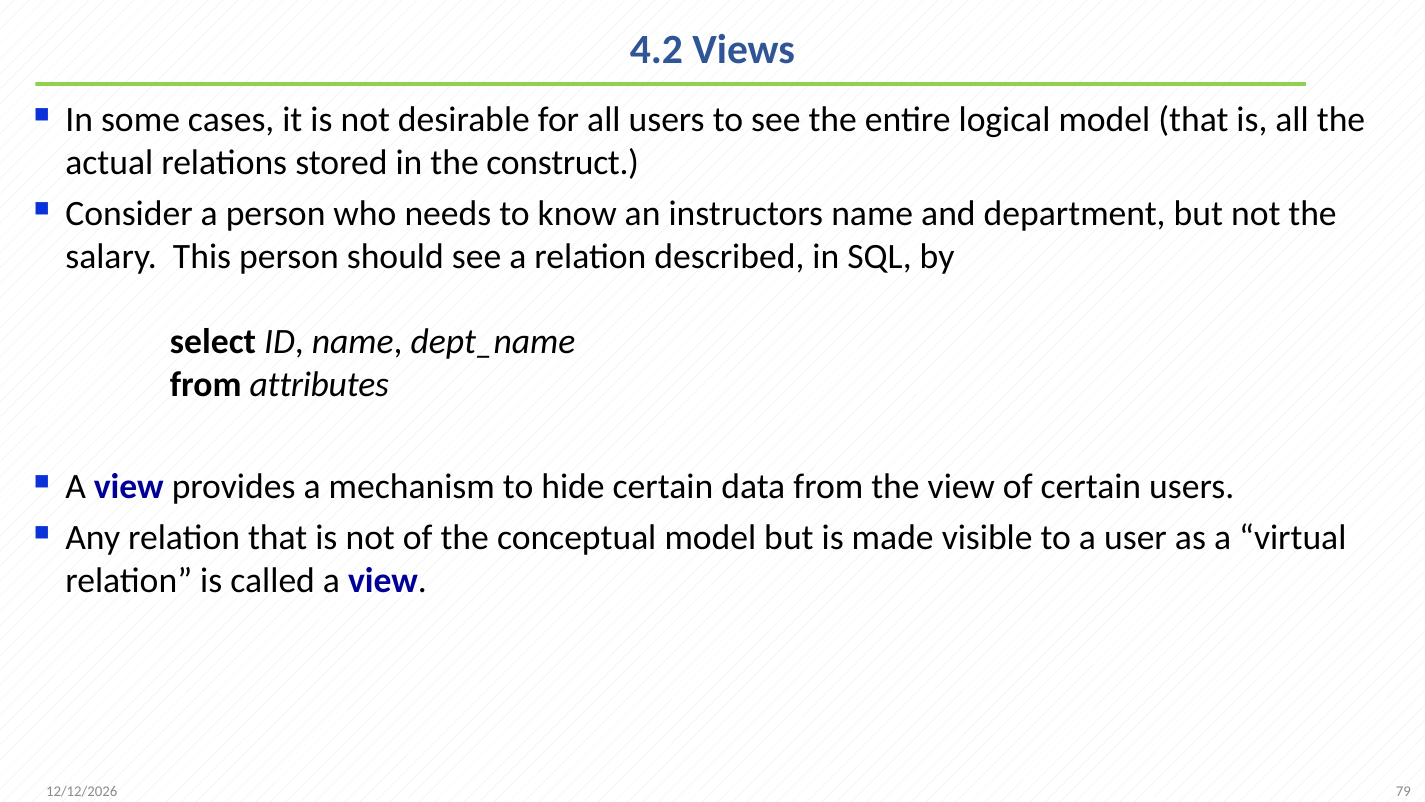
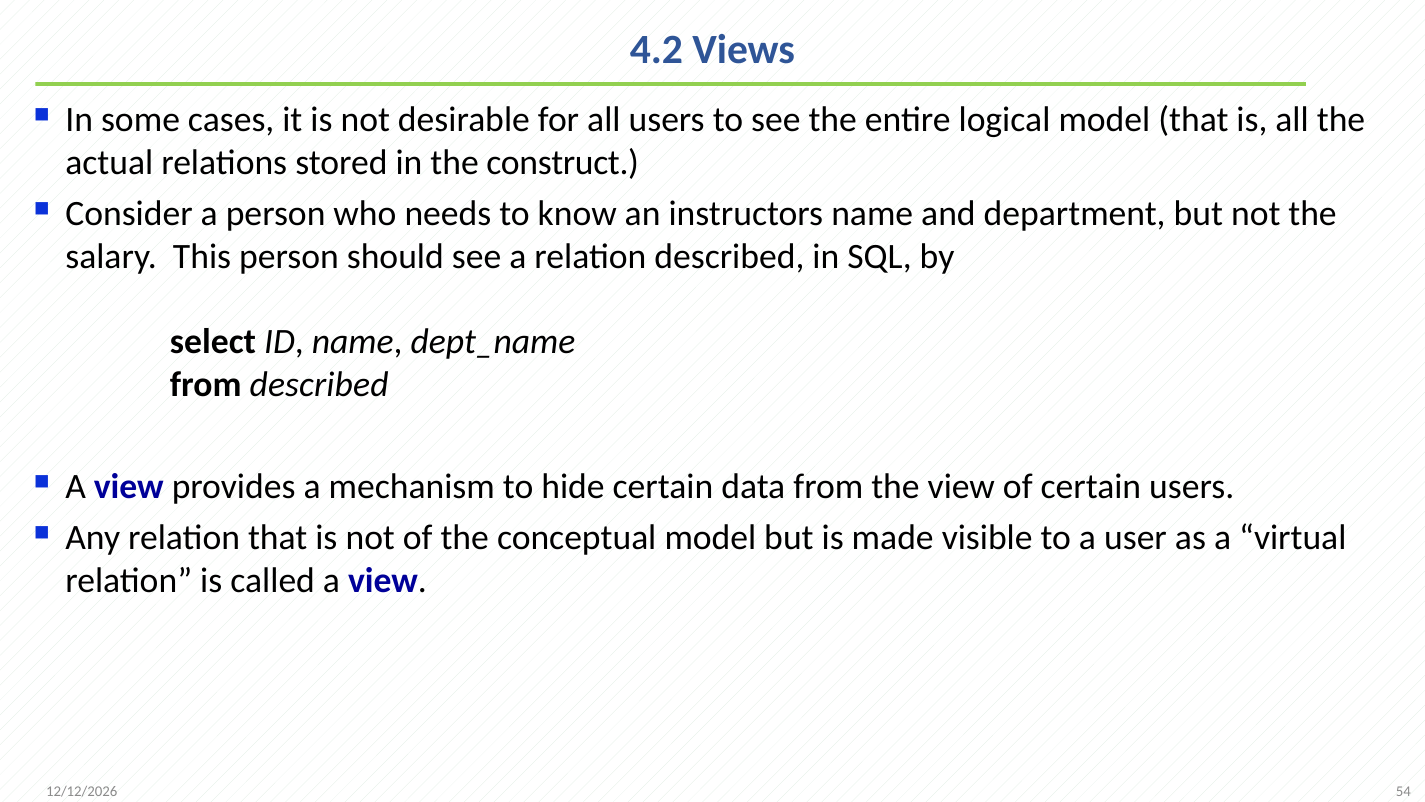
from attributes: attributes -> described
79: 79 -> 54
